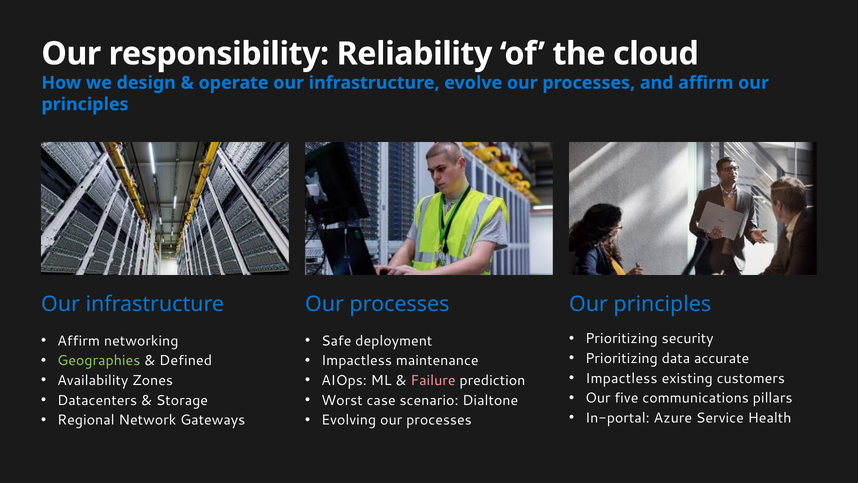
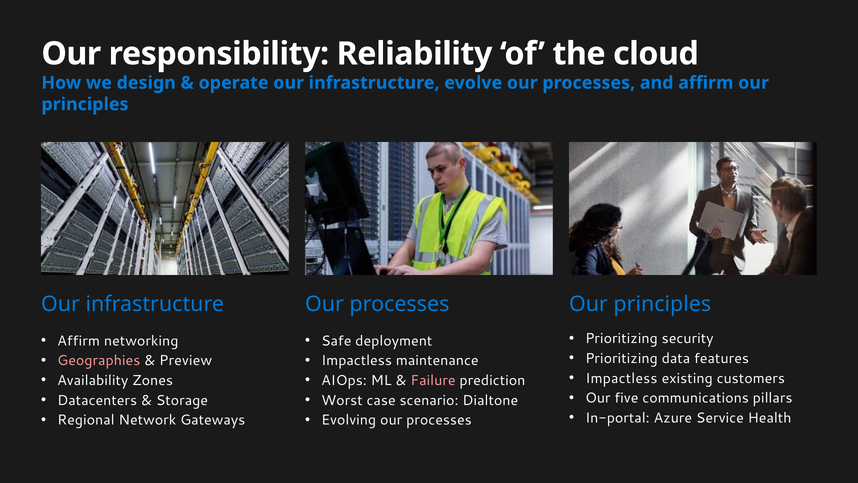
accurate: accurate -> features
Geographies colour: light green -> pink
Defined: Defined -> Preview
